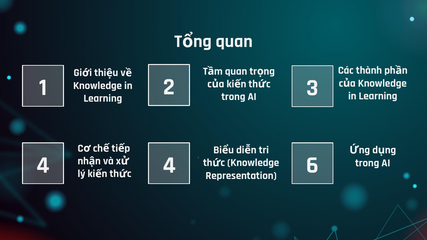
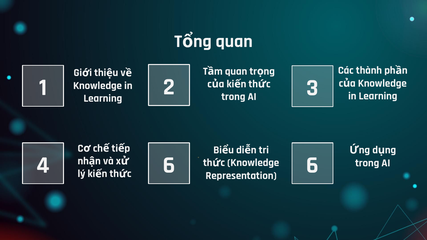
4 4: 4 -> 6
